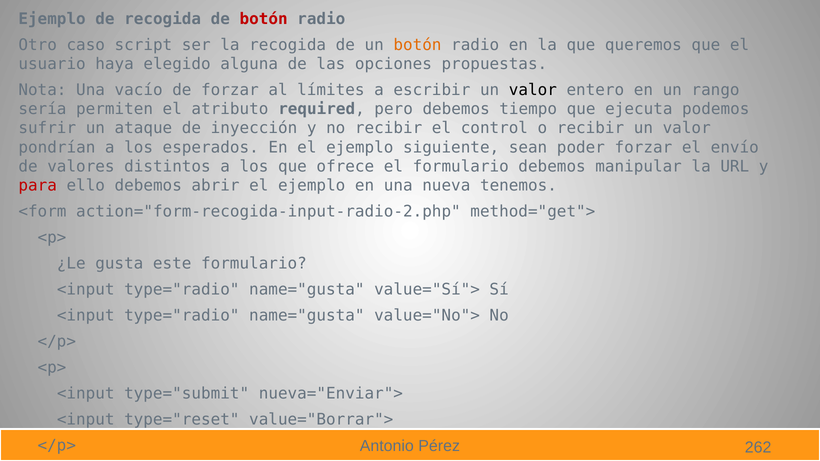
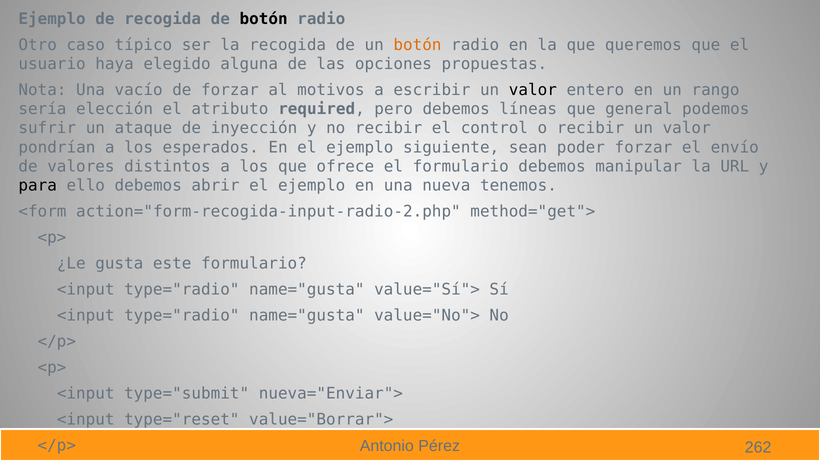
botón at (264, 19) colour: red -> black
script: script -> típico
límites: límites -> motivos
permiten: permiten -> elección
tiempo: tiempo -> líneas
ejecuta: ejecuta -> general
para colour: red -> black
